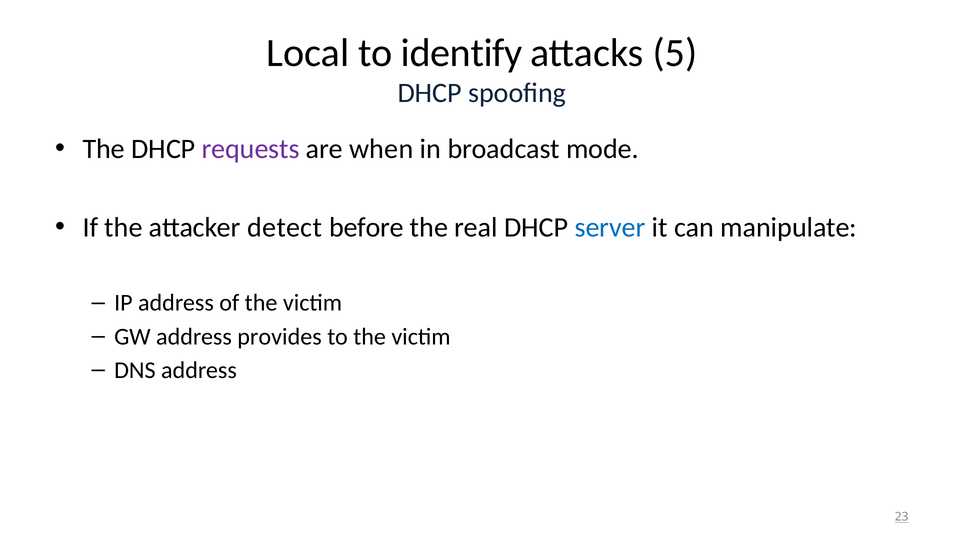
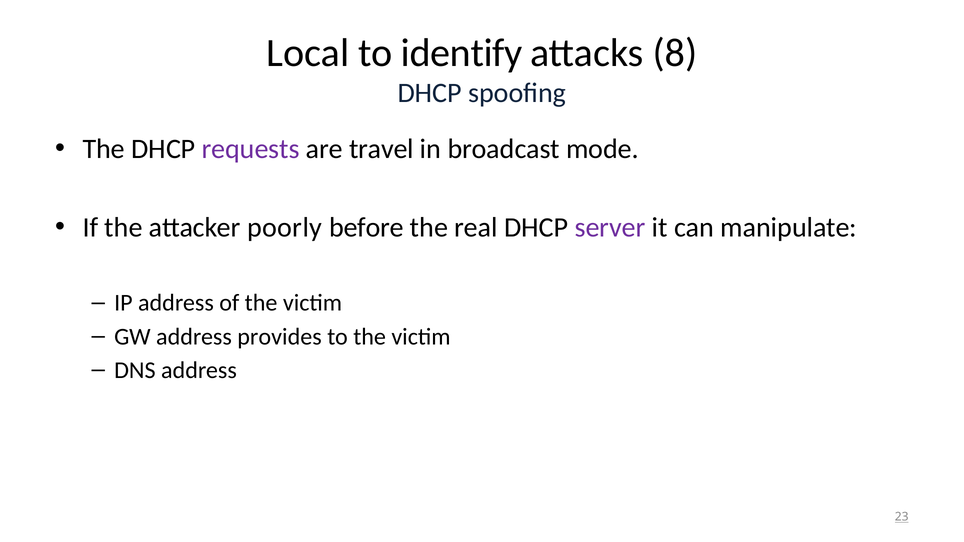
5: 5 -> 8
when: when -> travel
detect: detect -> poorly
server colour: blue -> purple
